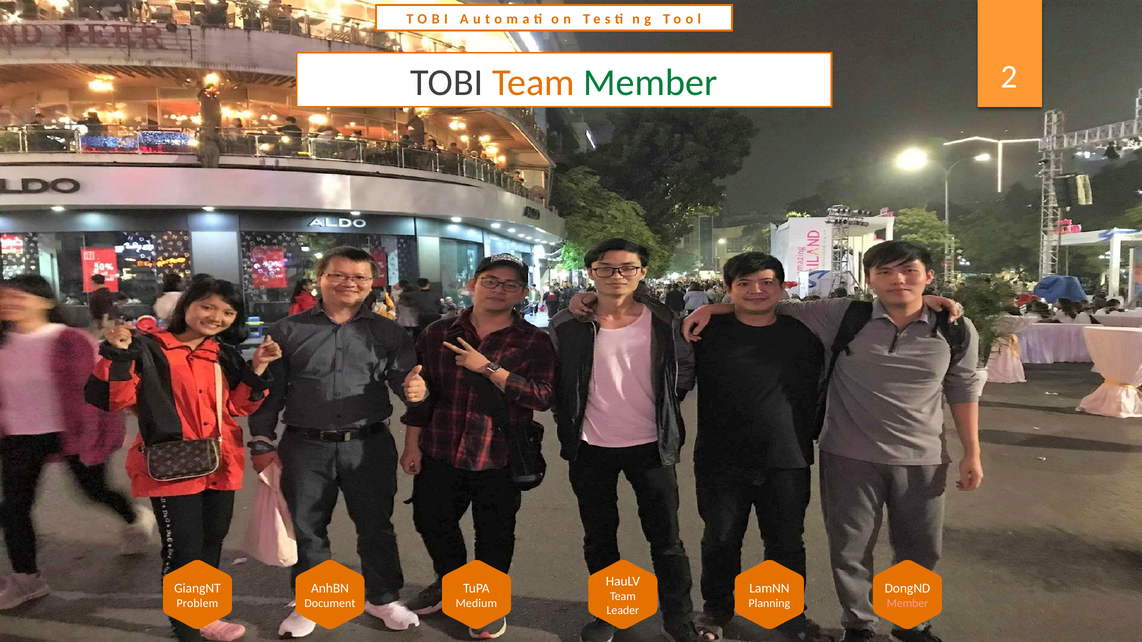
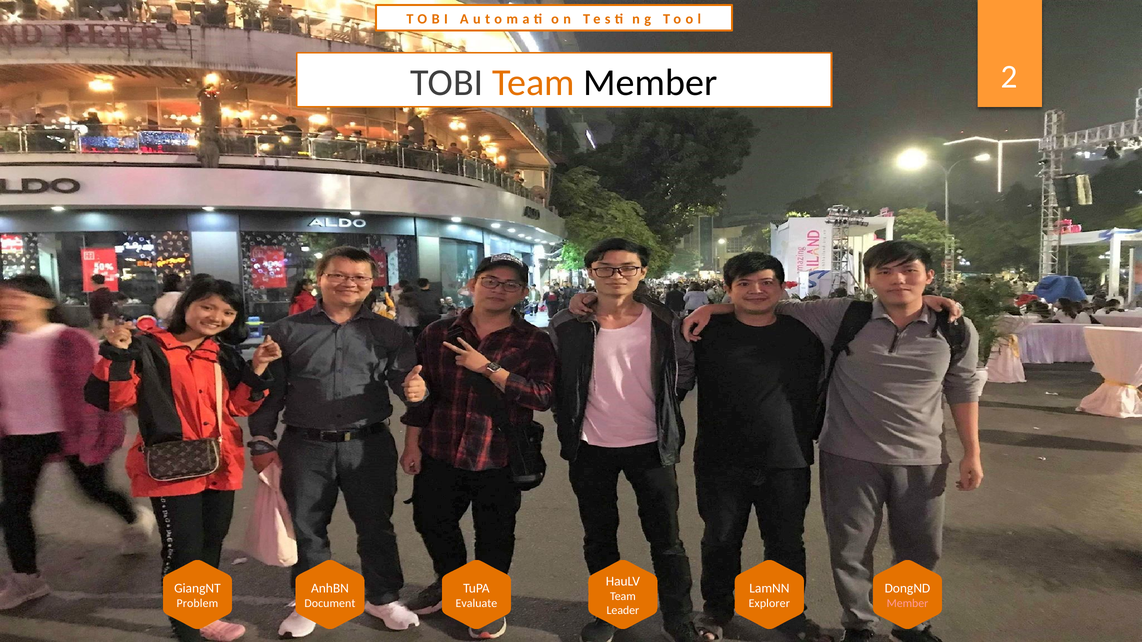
Member at (650, 82) colour: green -> black
Medium: Medium -> Evaluate
Planning: Planning -> Explorer
